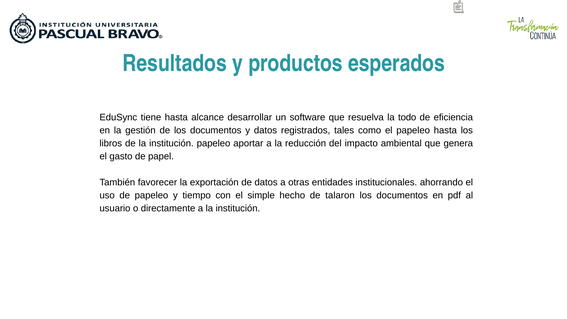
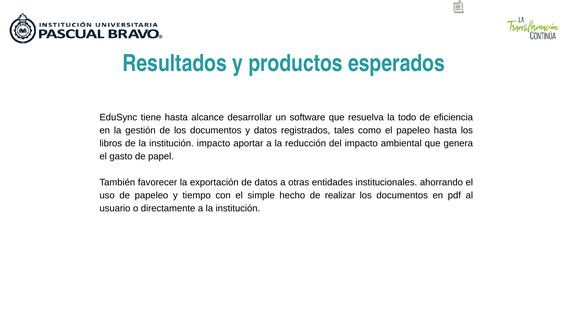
institución papeleo: papeleo -> impacto
talaron: talaron -> realizar
